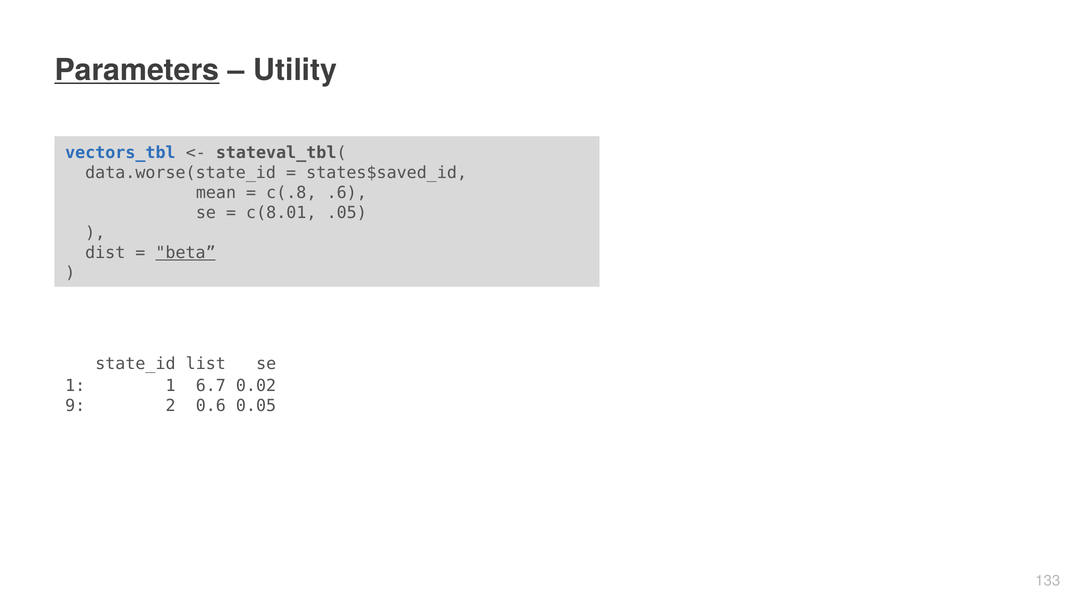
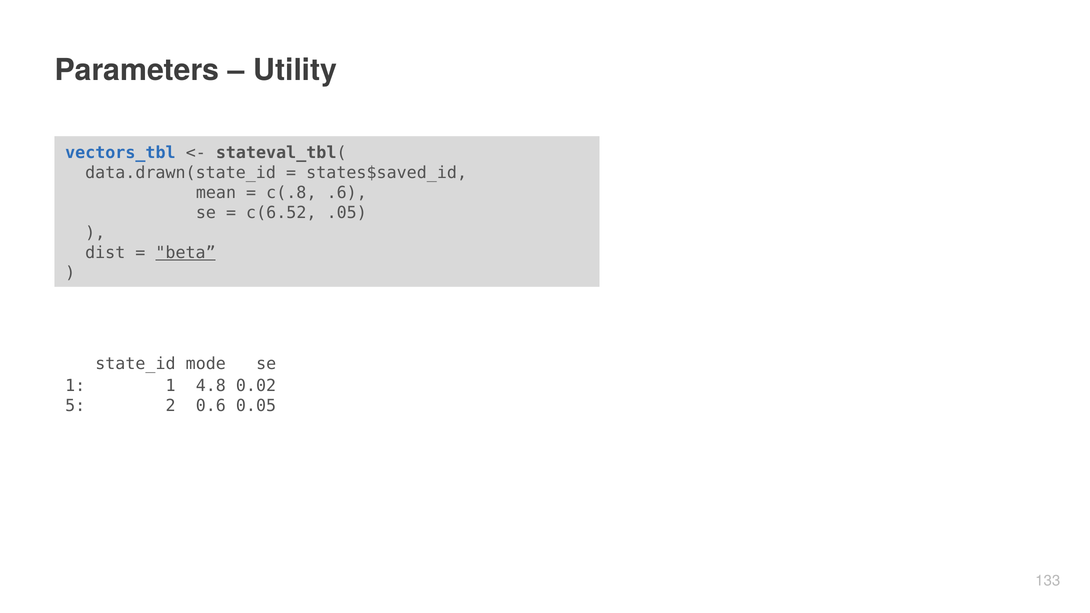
Parameters underline: present -> none
data.worse(state_id: data.worse(state_id -> data.drawn(state_id
c(8.01: c(8.01 -> c(6.52
list: list -> mode
6.7: 6.7 -> 4.8
9: 9 -> 5
